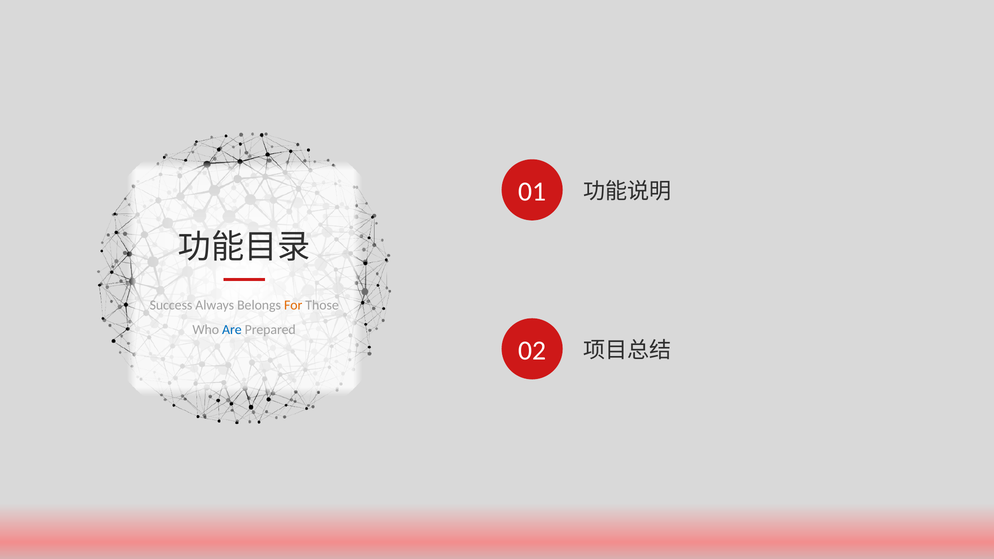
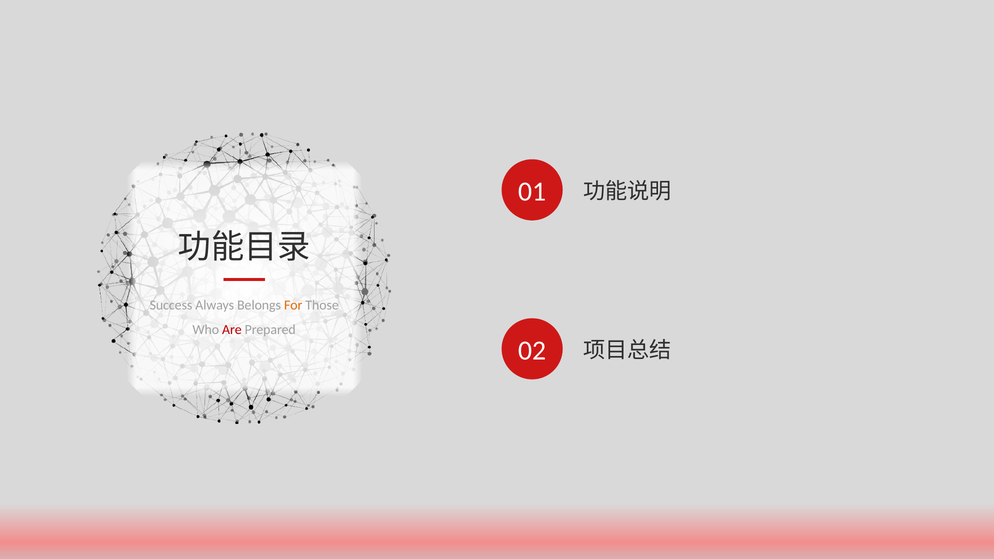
Are colour: blue -> red
